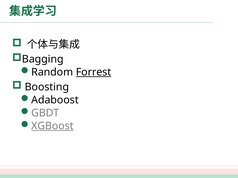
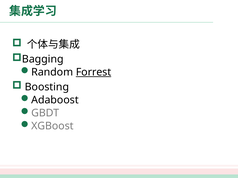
XGBoost underline: present -> none
